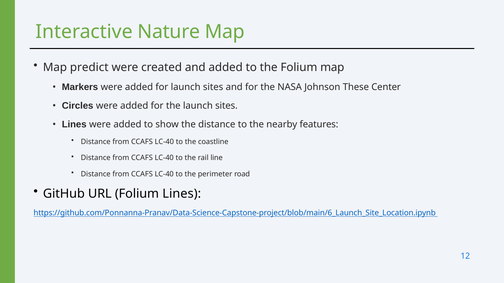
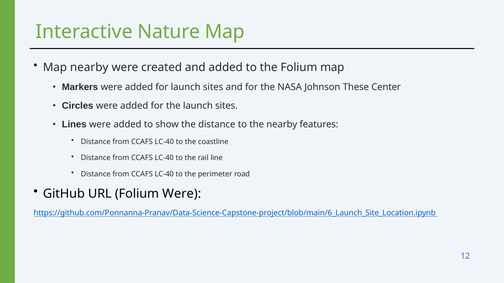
Map predict: predict -> nearby
Folium Lines: Lines -> Were
